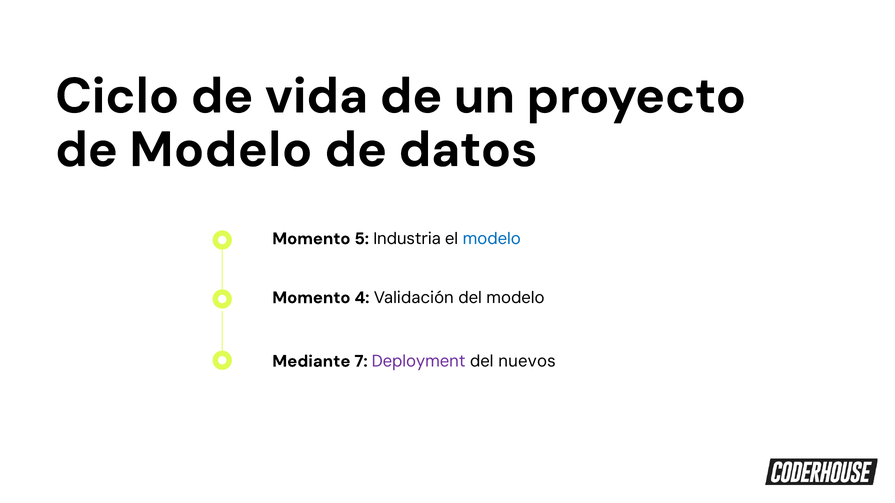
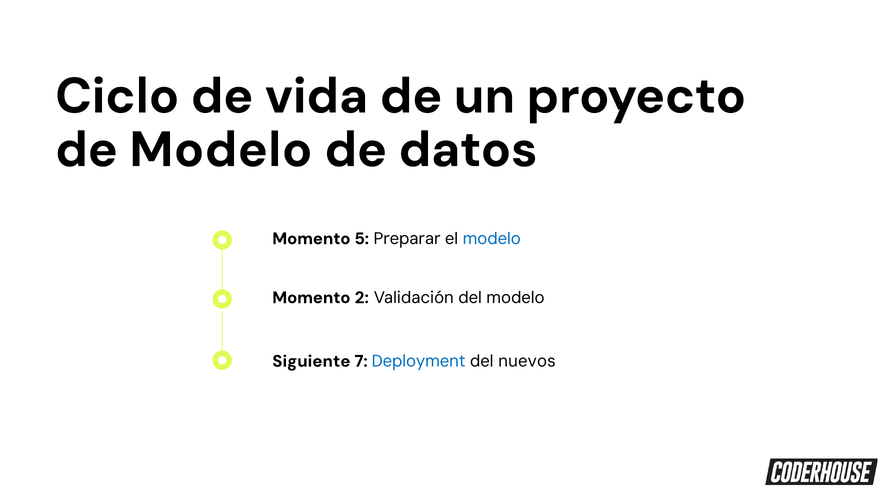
Industria: Industria -> Preparar
4: 4 -> 2
Mediante: Mediante -> Siguiente
Deployment colour: purple -> blue
